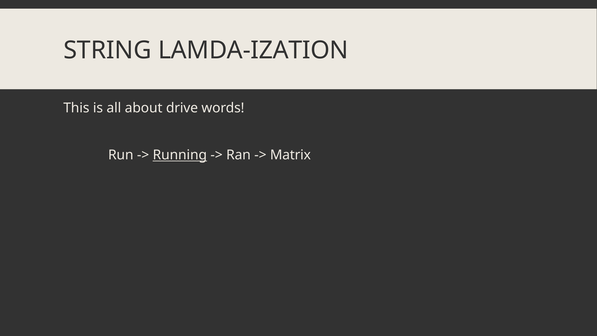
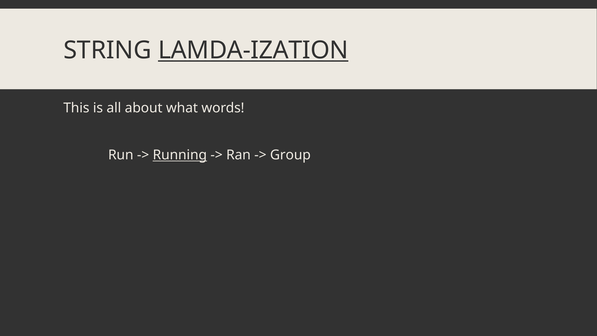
LAMDA-IZATION underline: none -> present
drive: drive -> what
Matrix: Matrix -> Group
